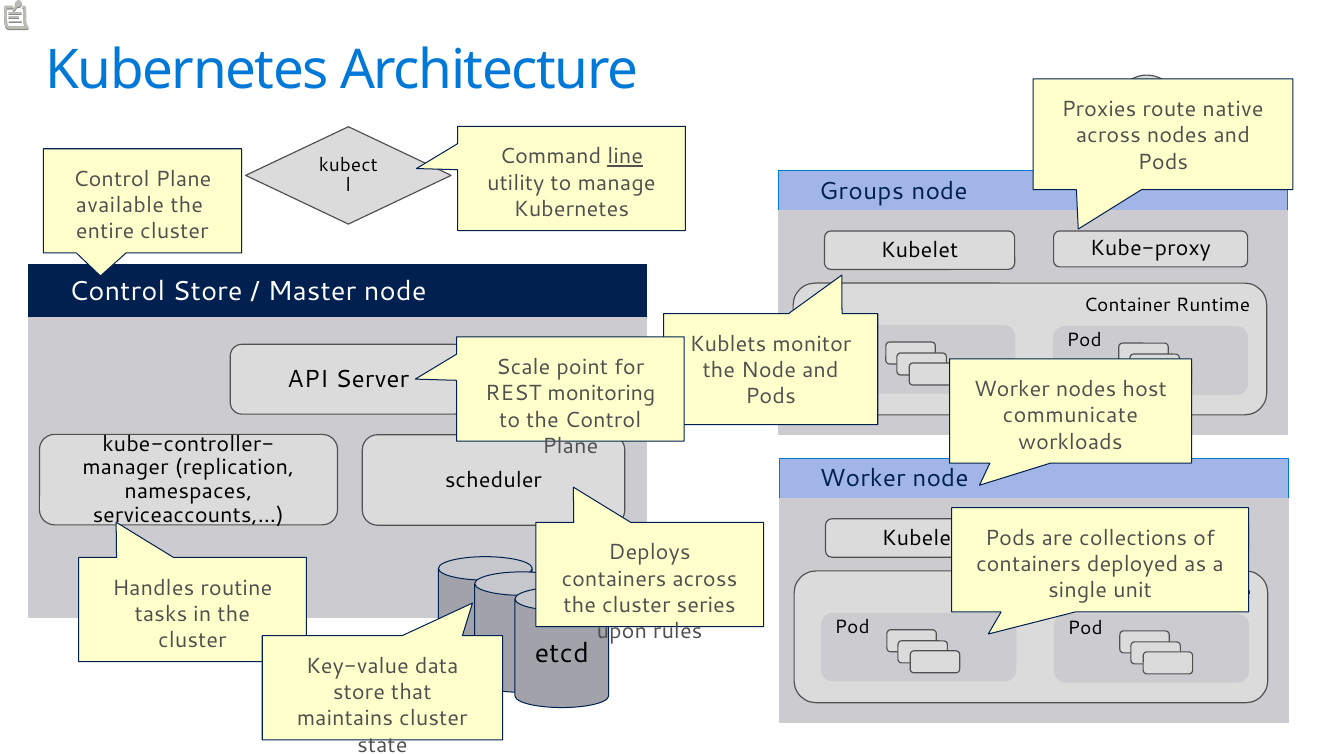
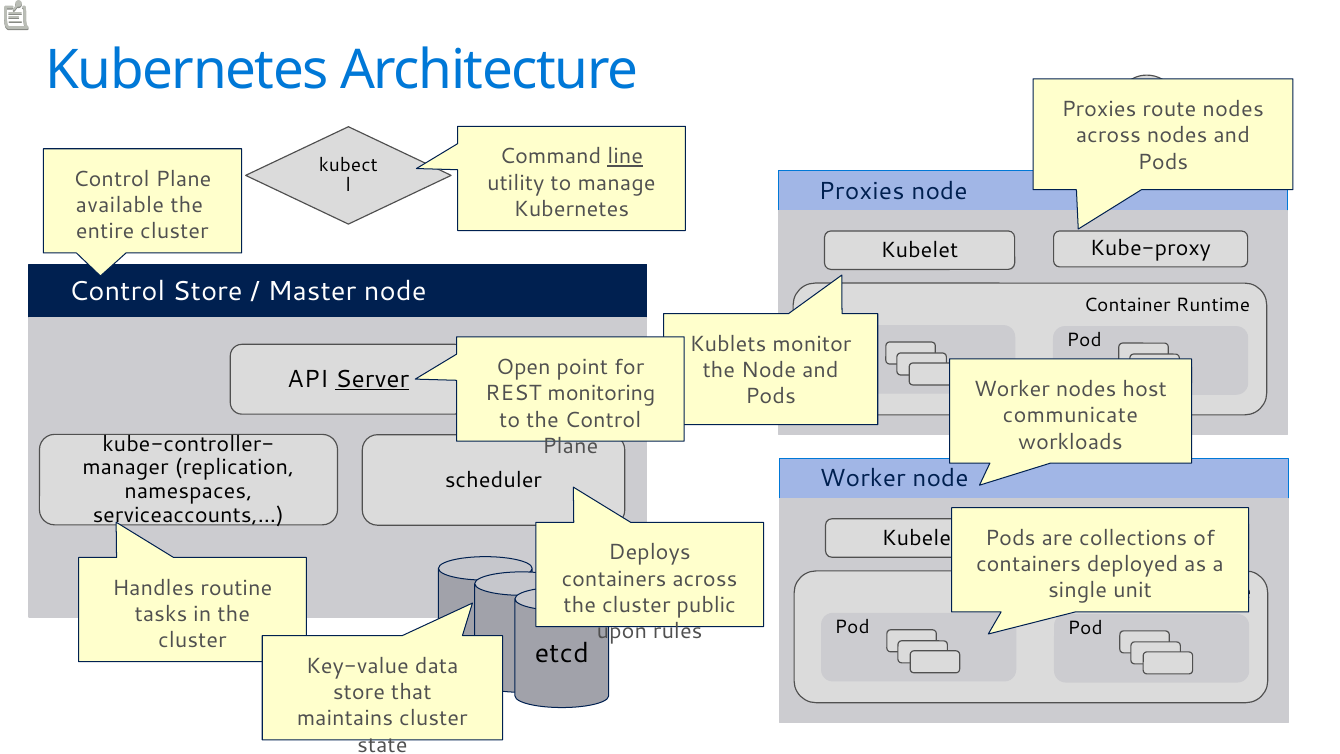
native at (1233, 109): native -> nodes
Groups at (862, 191): Groups -> Proxies
Scale: Scale -> Open
Server underline: none -> present
series: series -> public
